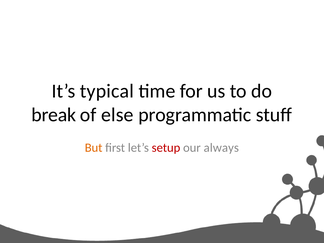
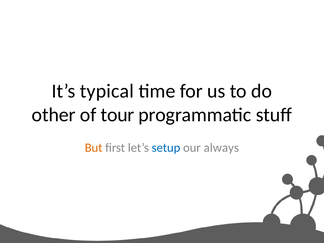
break: break -> other
else: else -> tour
setup colour: red -> blue
